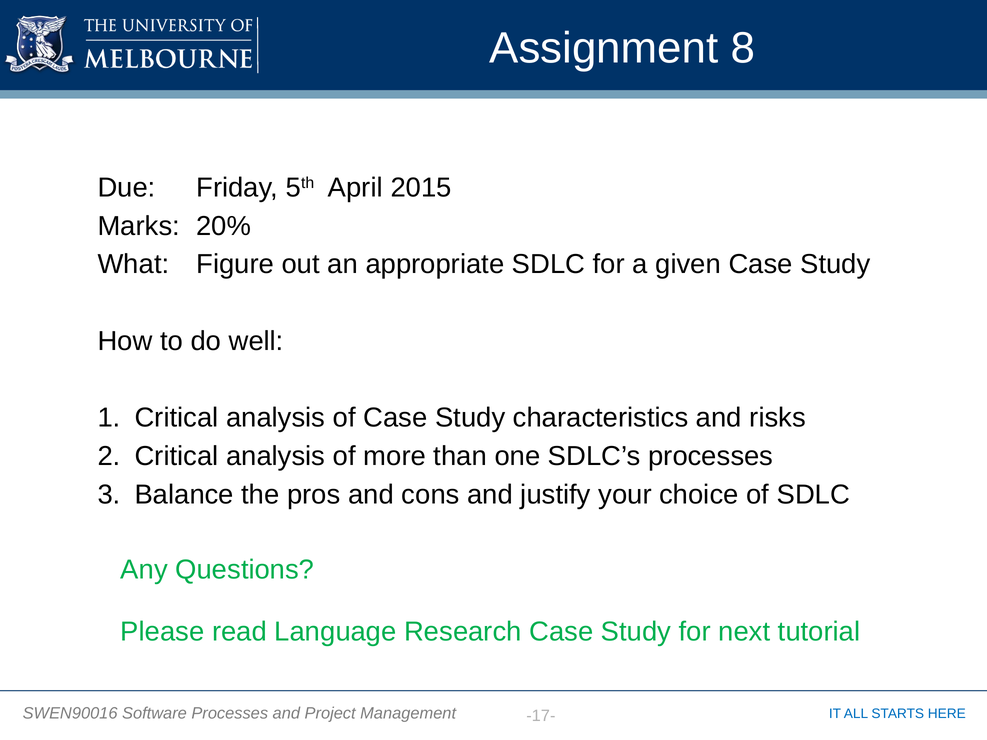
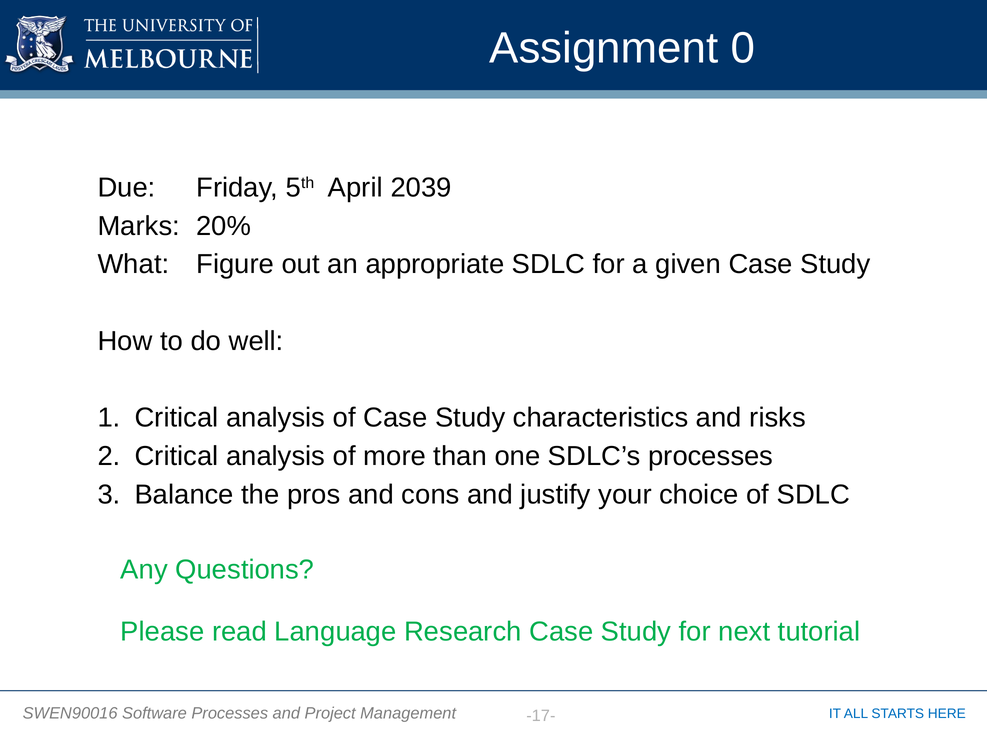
8: 8 -> 0
2015: 2015 -> 2039
